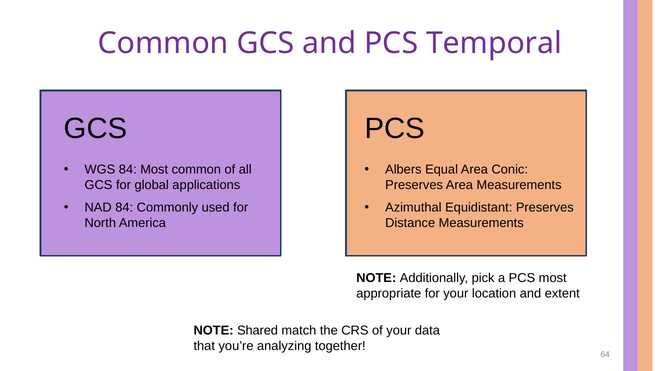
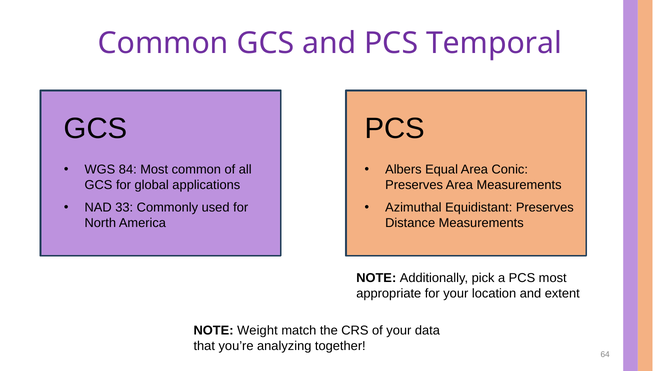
NAD 84: 84 -> 33
Shared: Shared -> Weight
